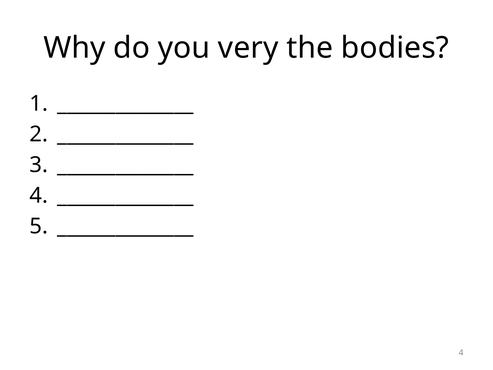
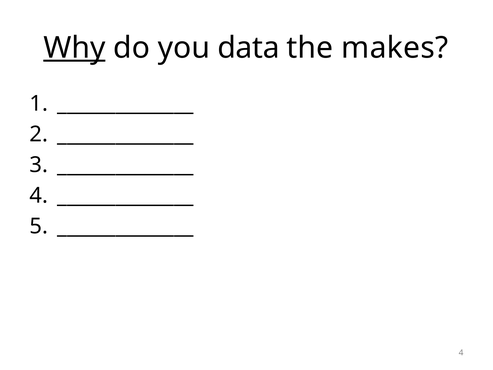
Why underline: none -> present
very: very -> data
bodies: bodies -> makes
